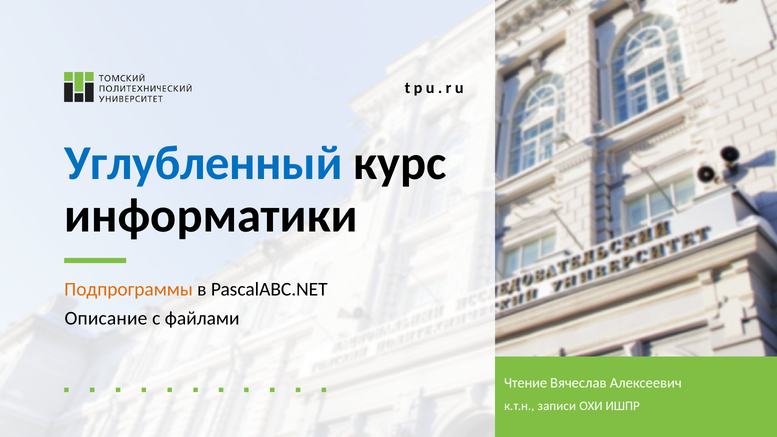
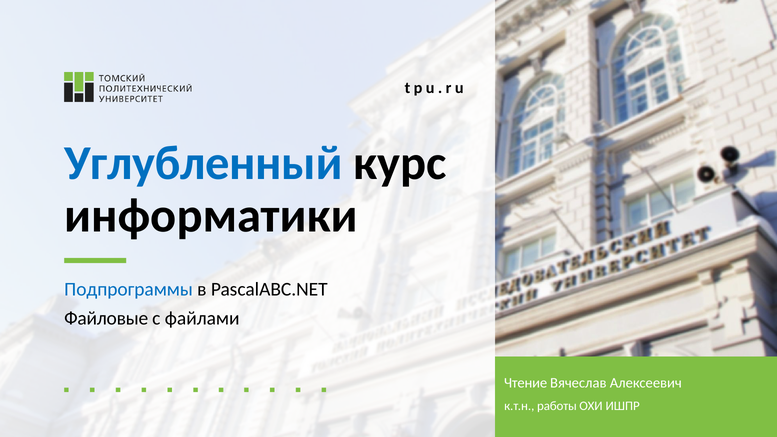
Подпрограммы colour: orange -> blue
Описание: Описание -> Файловые
записи: записи -> работы
